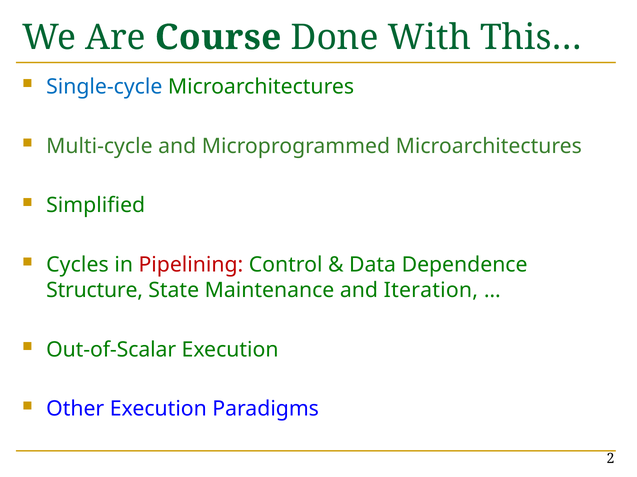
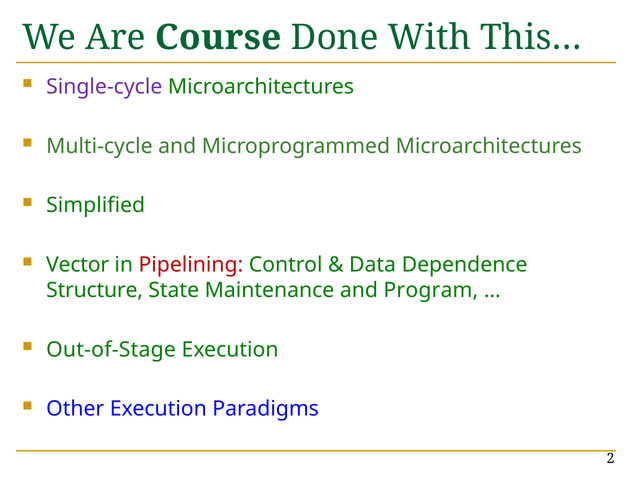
Single-cycle colour: blue -> purple
Cycles: Cycles -> Vector
Iteration: Iteration -> Program
Out-of-Scalar: Out-of-Scalar -> Out-of-Stage
